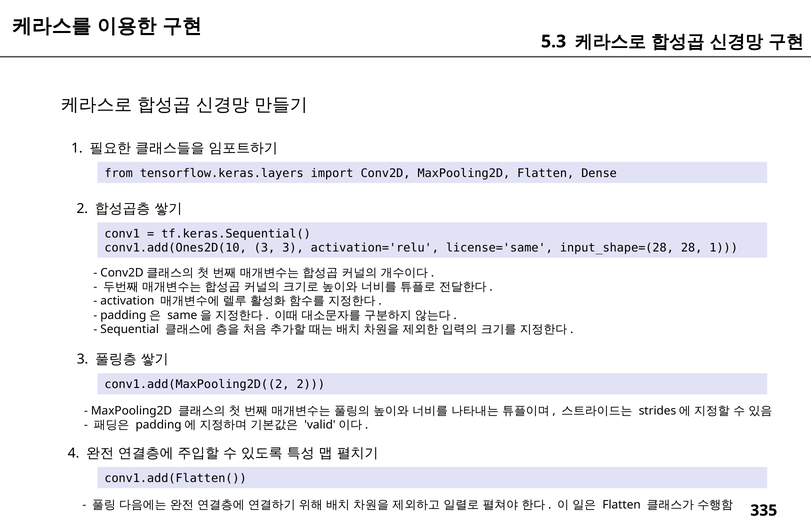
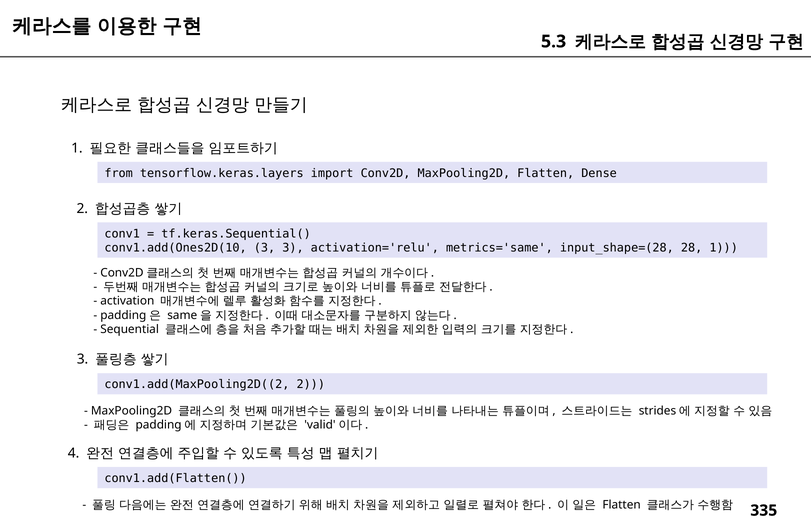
license='same: license='same -> metrics='same
